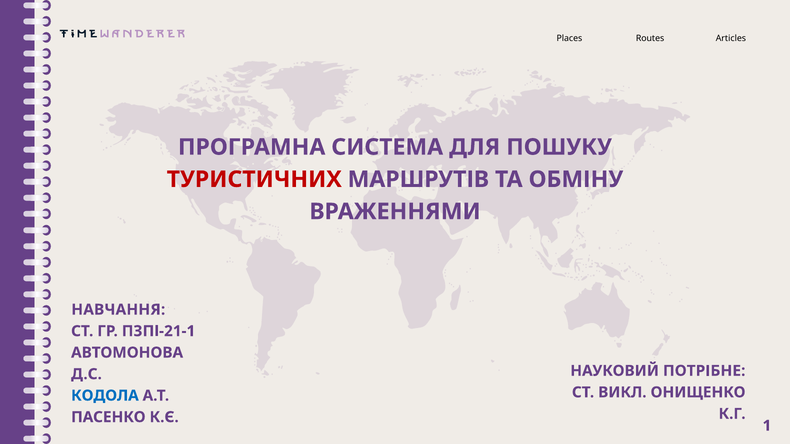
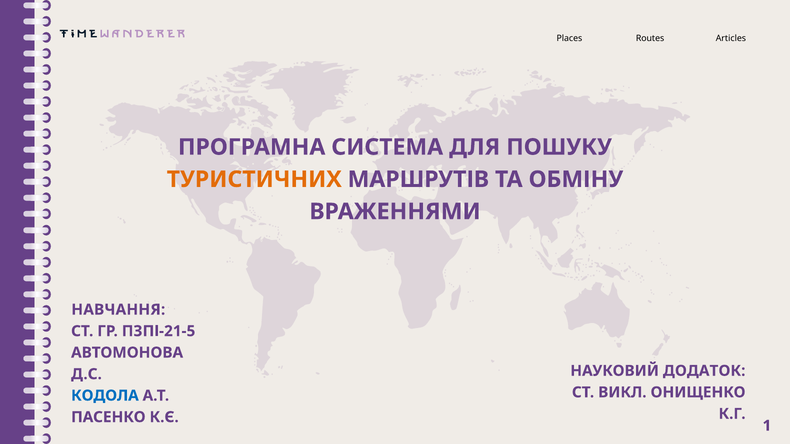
ТУРИСТИЧНИХ colour: red -> orange
ПЗПІ-21-1: ПЗПІ-21-1 -> ПЗПІ-21-5
ПОТРІБНЕ: ПОТРІБНЕ -> ДОДАТОК
